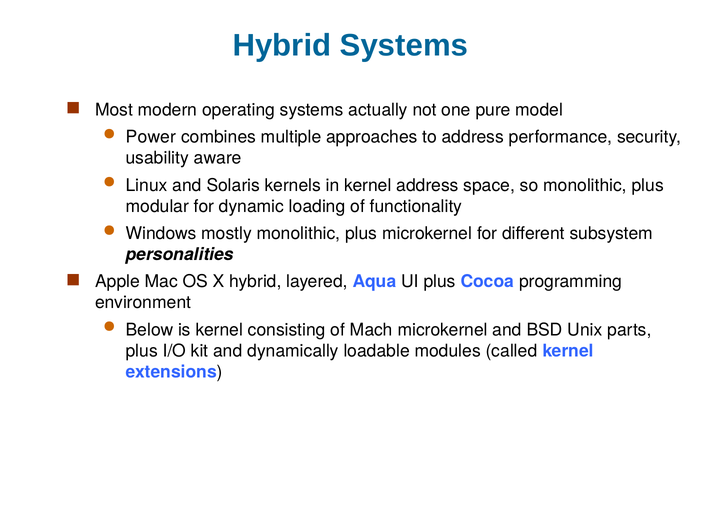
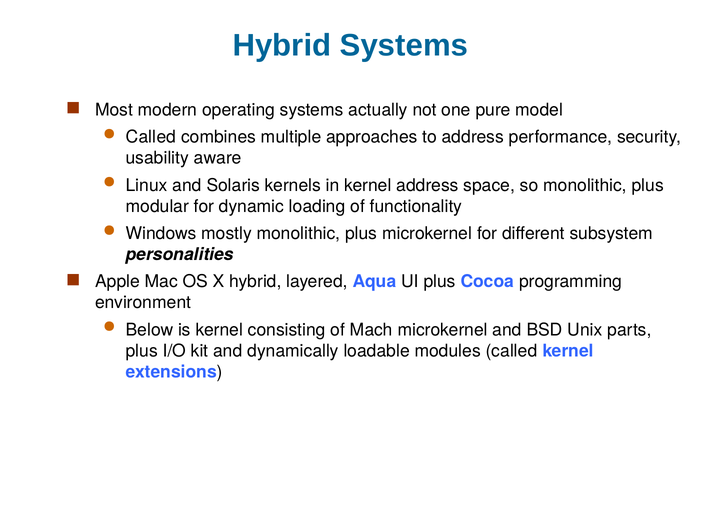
Power at (151, 137): Power -> Called
